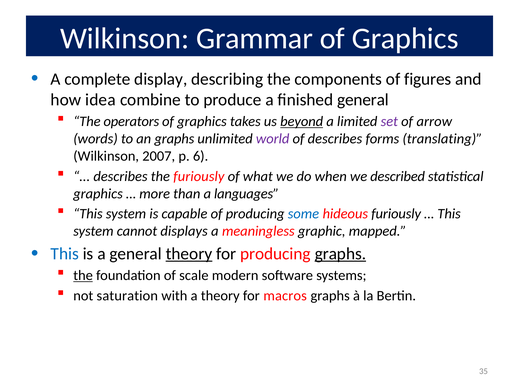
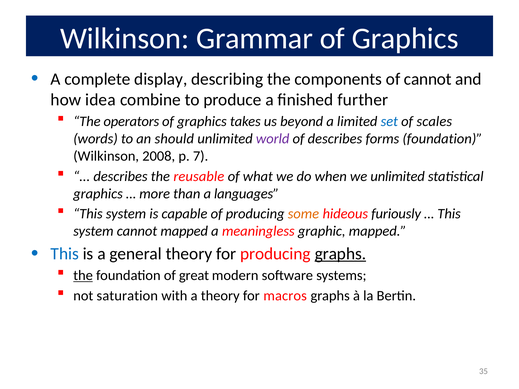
of figures: figures -> cannot
finished general: general -> further
beyond underline: present -> none
set colour: purple -> blue
arrow: arrow -> scales
an graphs: graphs -> should
forms translating: translating -> foundation
2007: 2007 -> 2008
6: 6 -> 7
the furiously: furiously -> reusable
we described: described -> unlimited
some colour: blue -> orange
cannot displays: displays -> mapped
theory at (189, 254) underline: present -> none
scale: scale -> great
